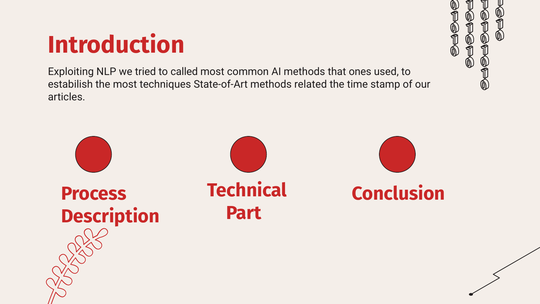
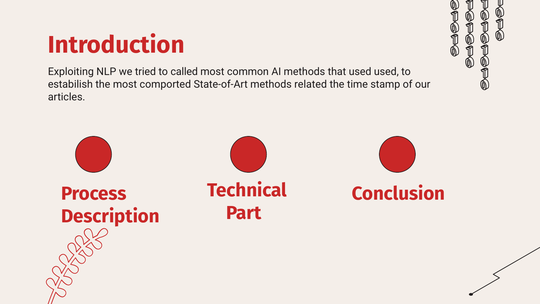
that ones: ones -> used
techniques: techniques -> comported
